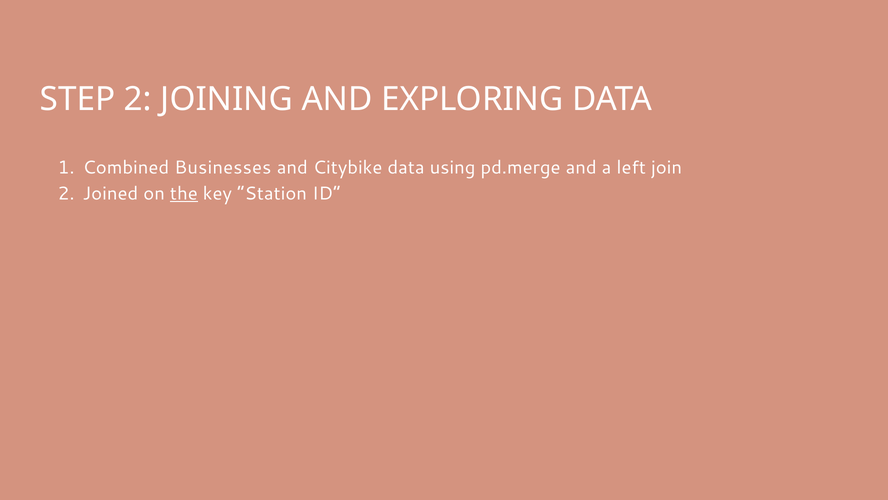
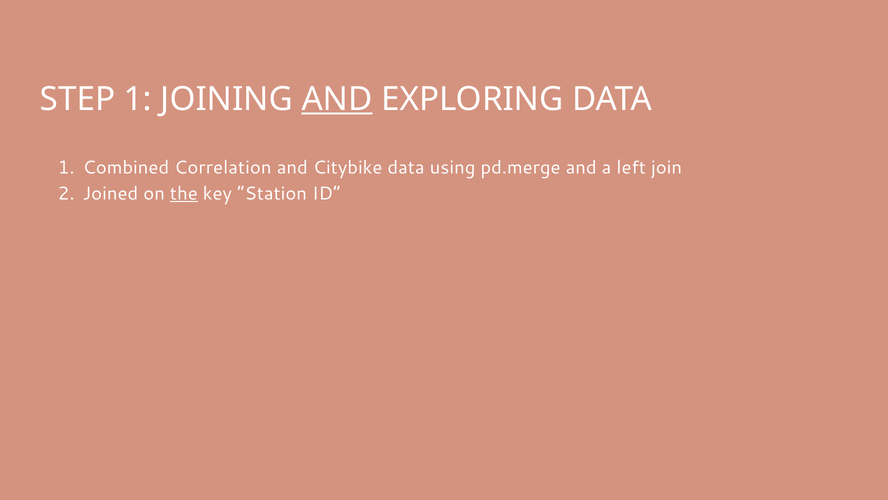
STEP 2: 2 -> 1
AND at (337, 99) underline: none -> present
Businesses: Businesses -> Correlation
